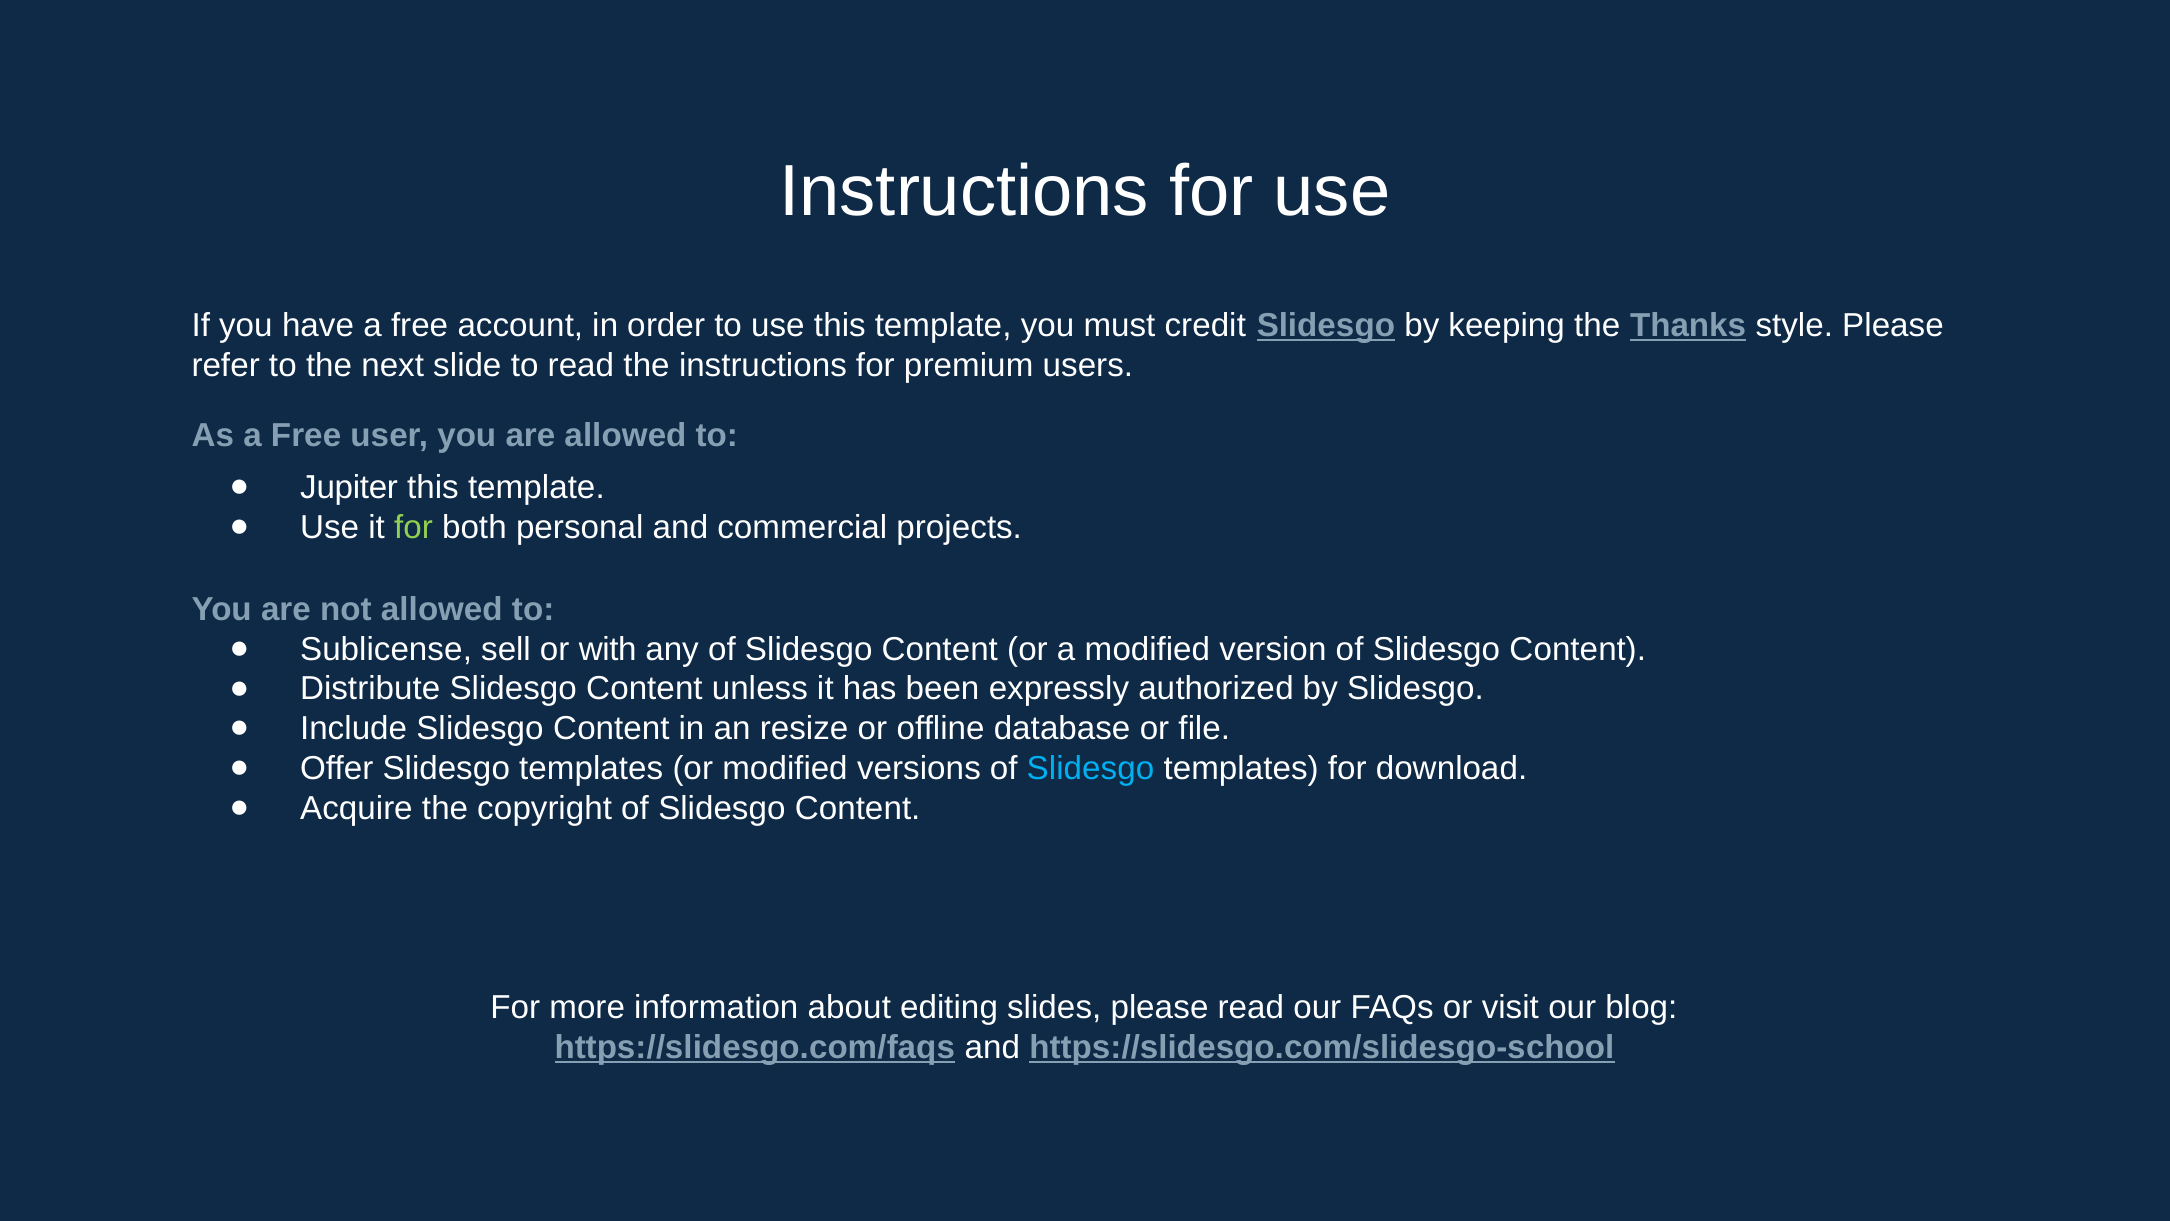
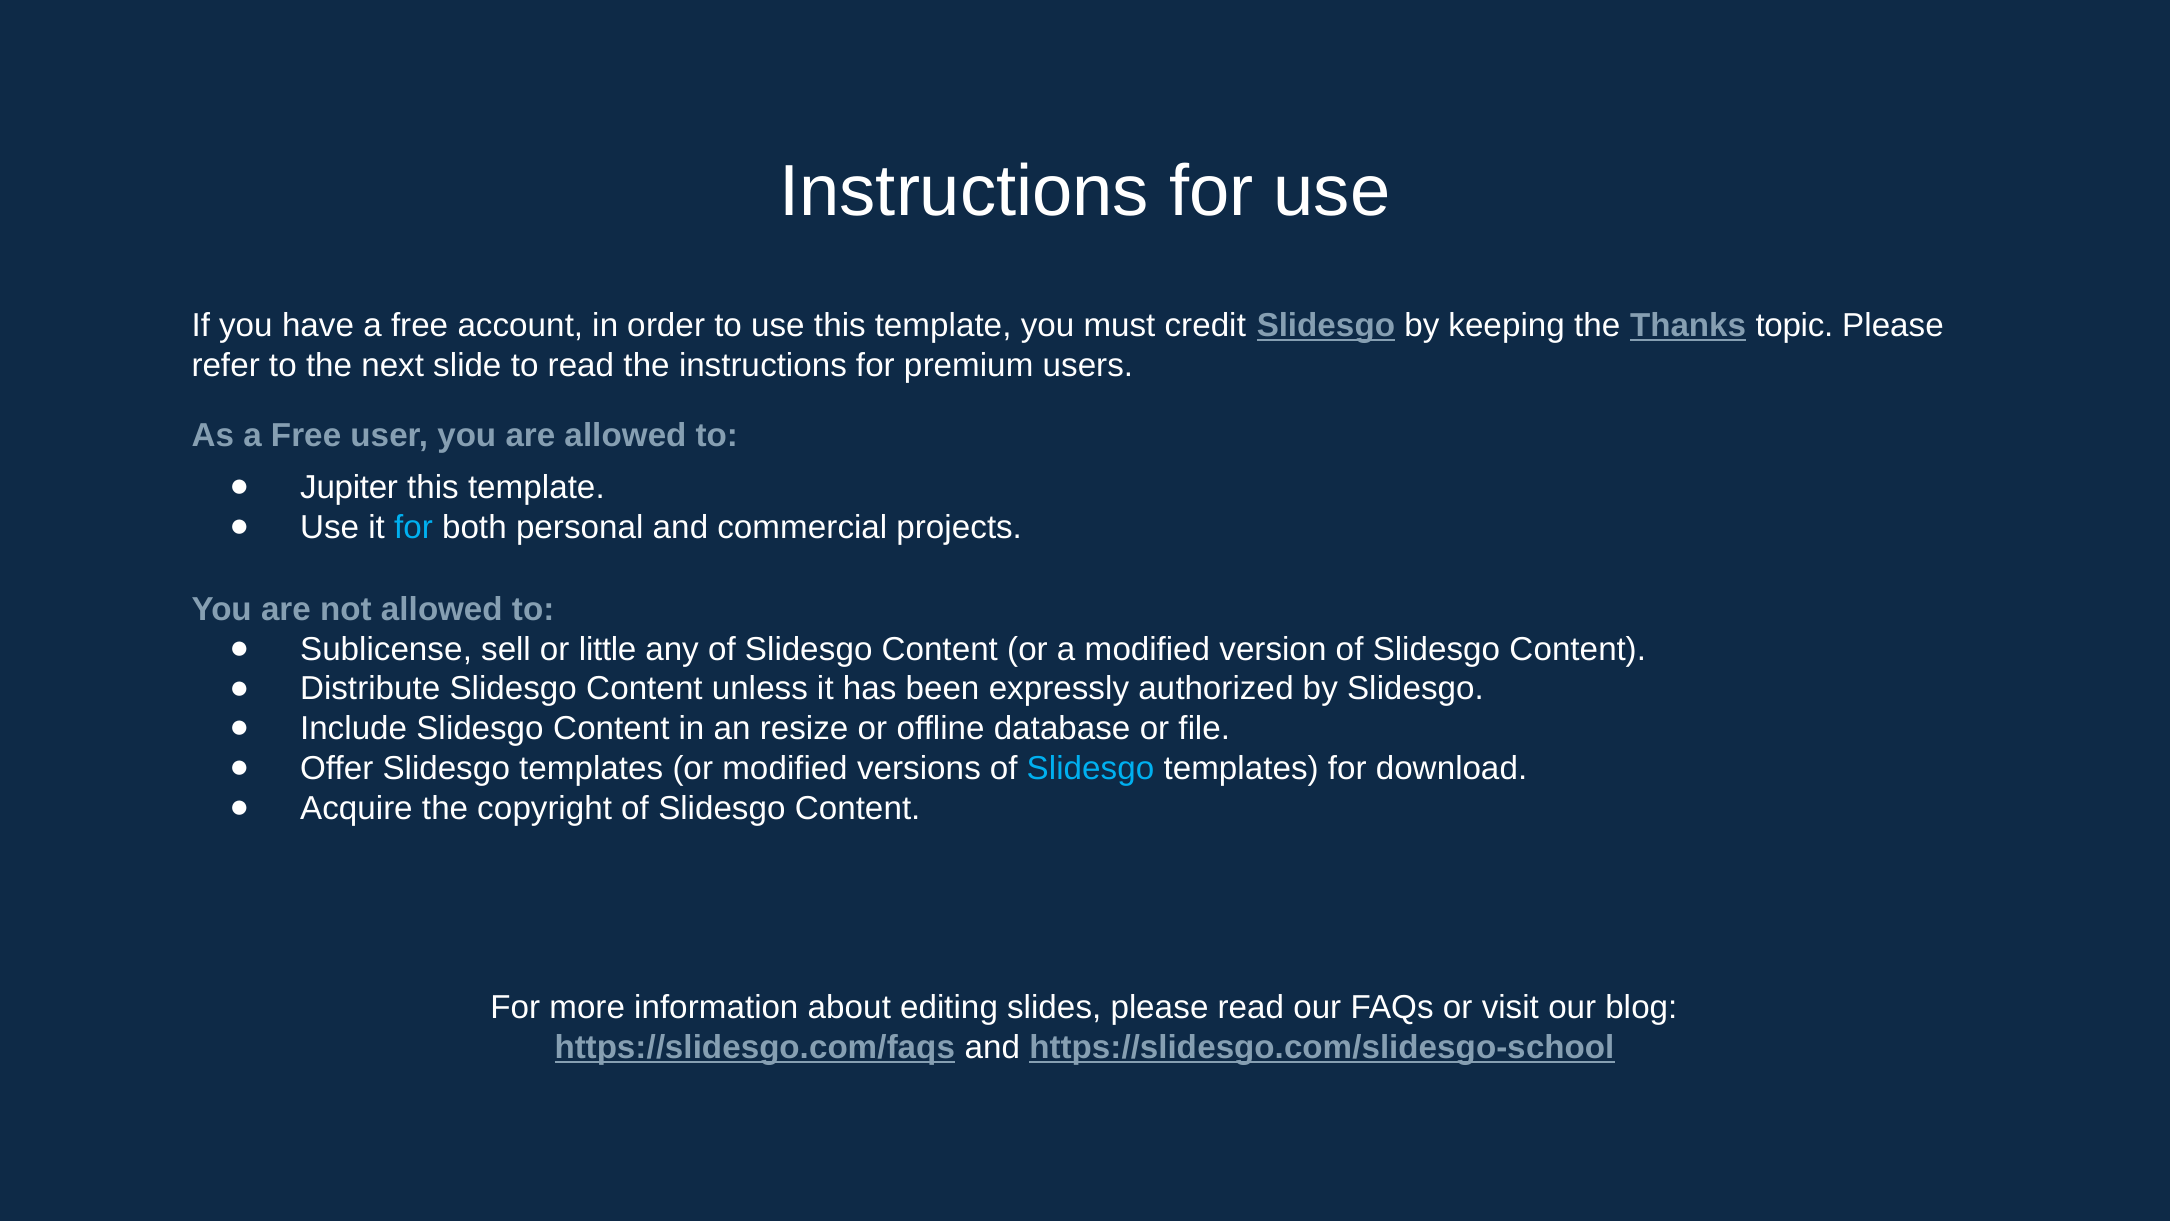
style: style -> topic
for at (413, 527) colour: light green -> light blue
with: with -> little
